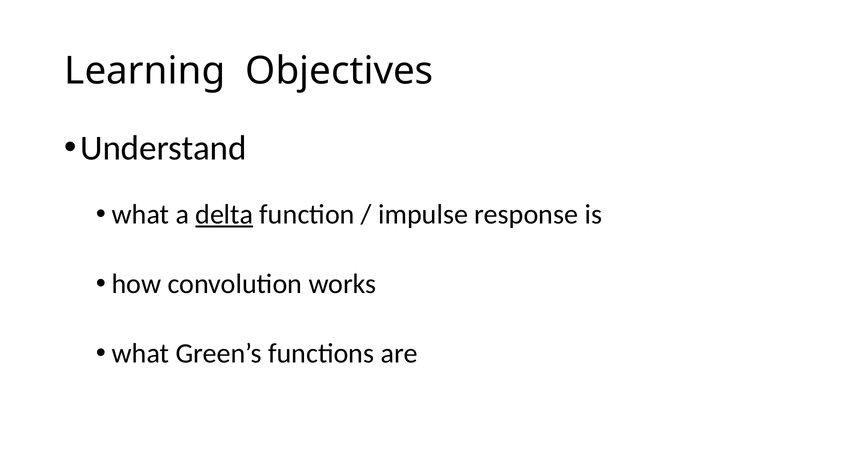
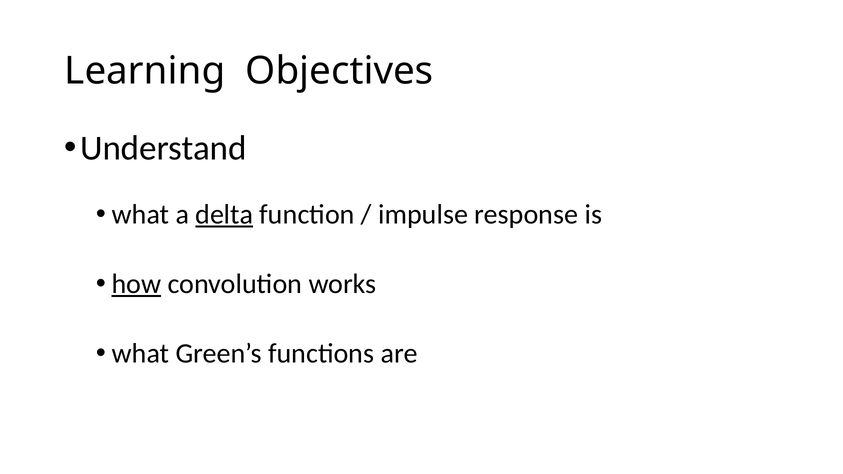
how underline: none -> present
